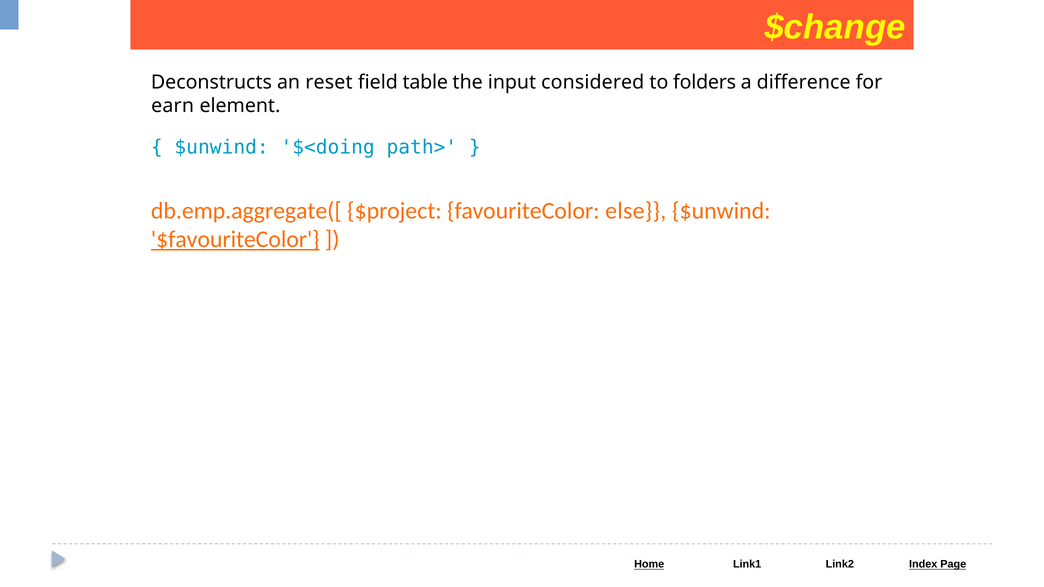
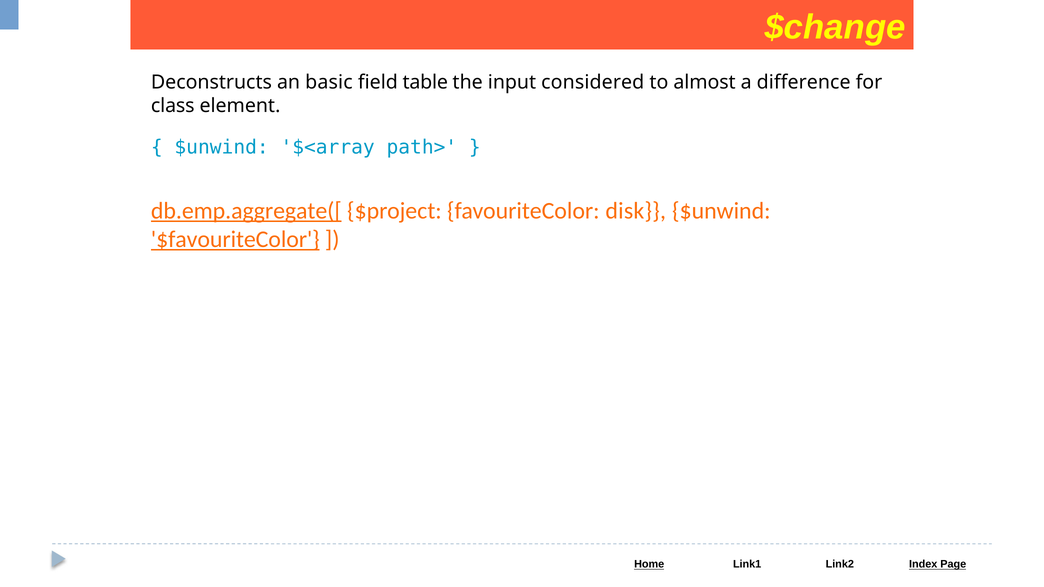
reset: reset -> basic
folders: folders -> almost
earn: earn -> class
$<doing: $<doing -> $<array
db.emp.aggregate([ underline: none -> present
else: else -> disk
